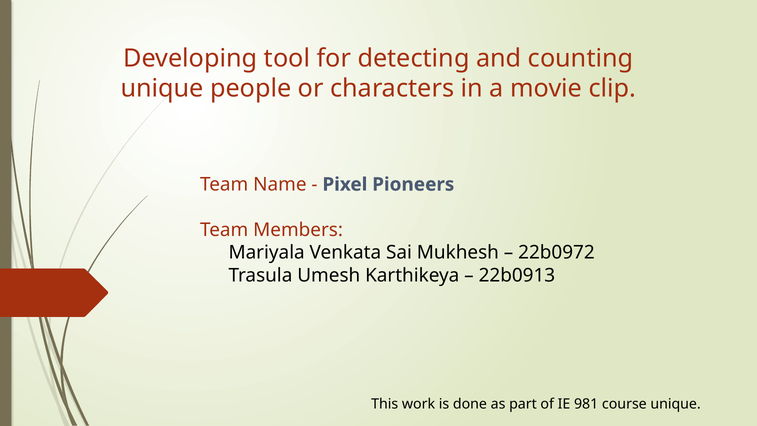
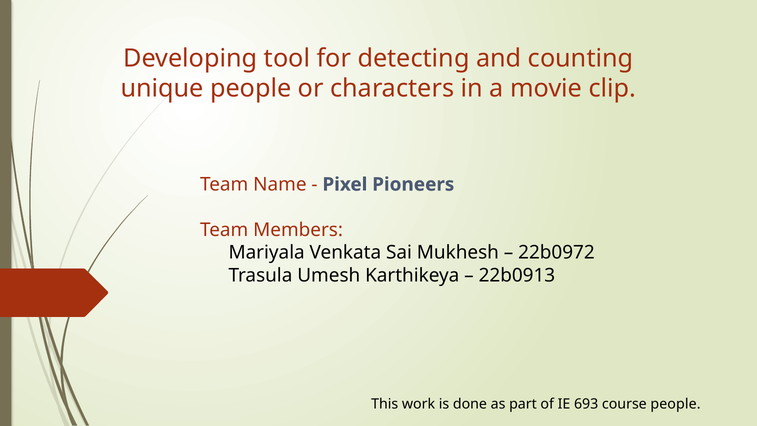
981: 981 -> 693
course unique: unique -> people
